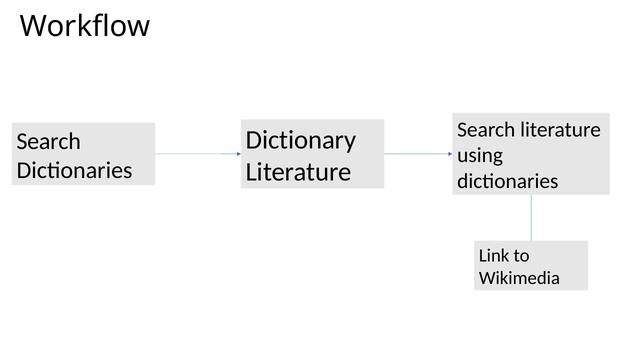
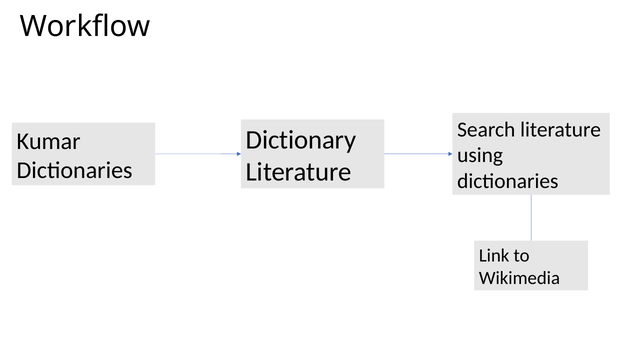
Search at (49, 141): Search -> Kumar
